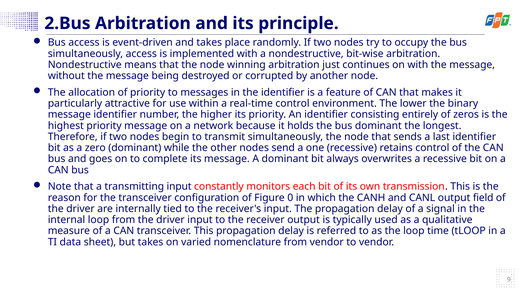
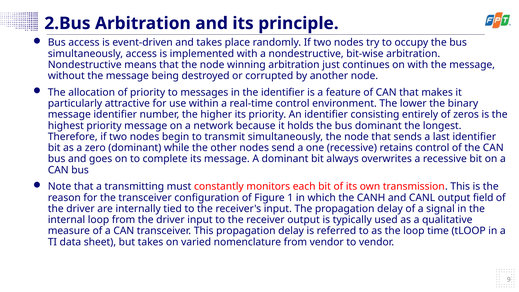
transmitting input: input -> must
0: 0 -> 1
